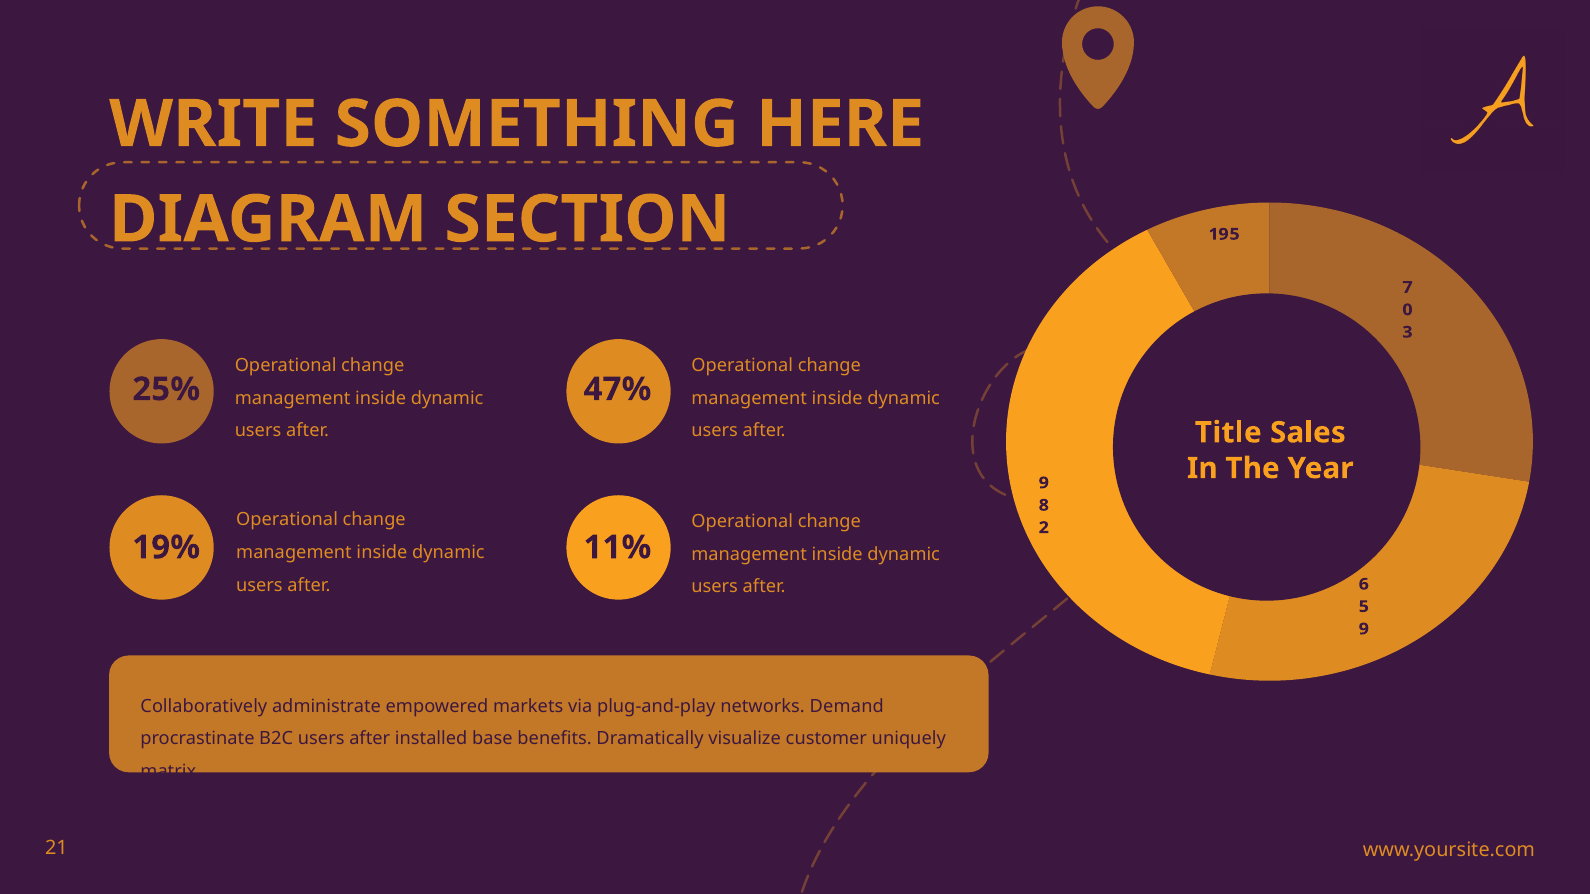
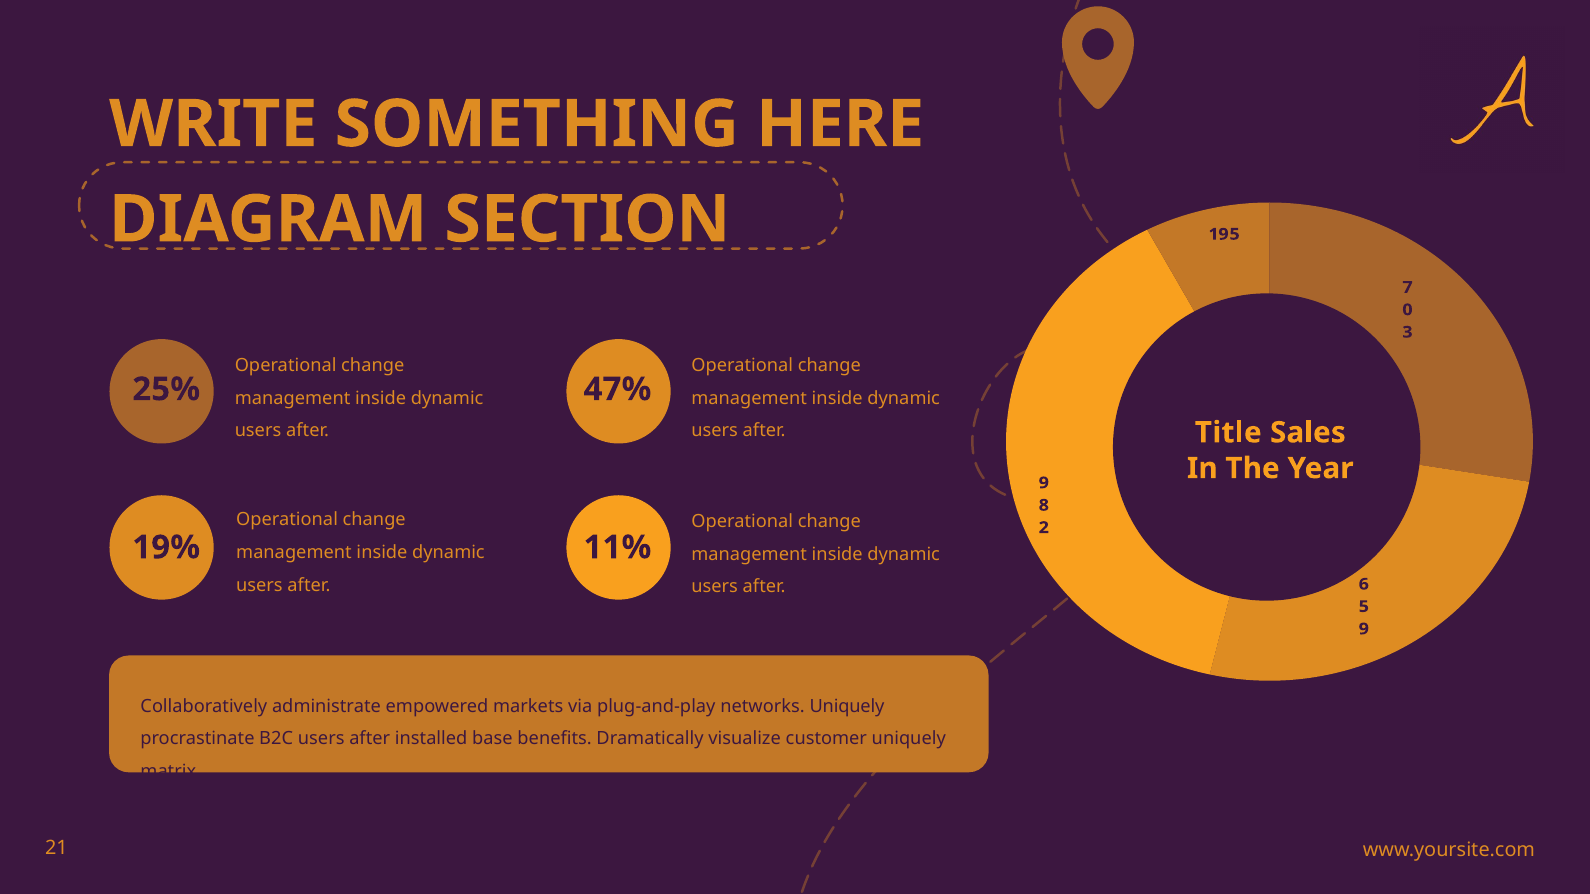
networks Demand: Demand -> Uniquely
